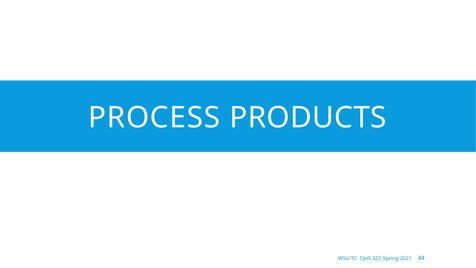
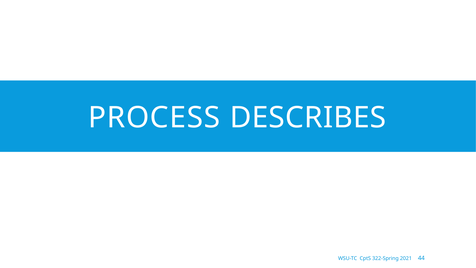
PRODUCTS: PRODUCTS -> DESCRIBES
